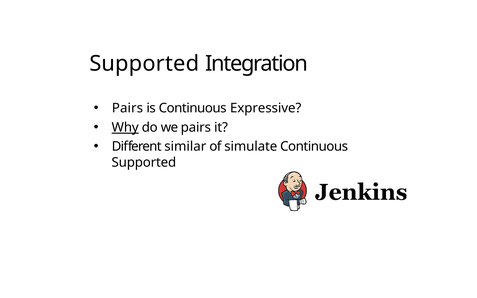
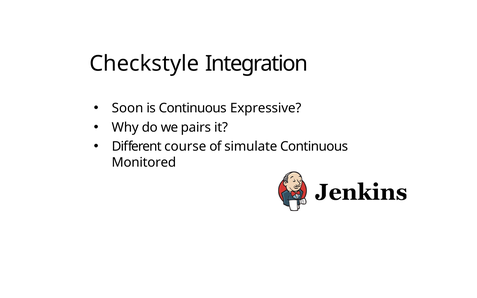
Supported at (144, 64): Supported -> Checkstyle
Pairs at (127, 108): Pairs -> Soon
Why underline: present -> none
similar: similar -> course
Supported at (144, 162): Supported -> Monitored
